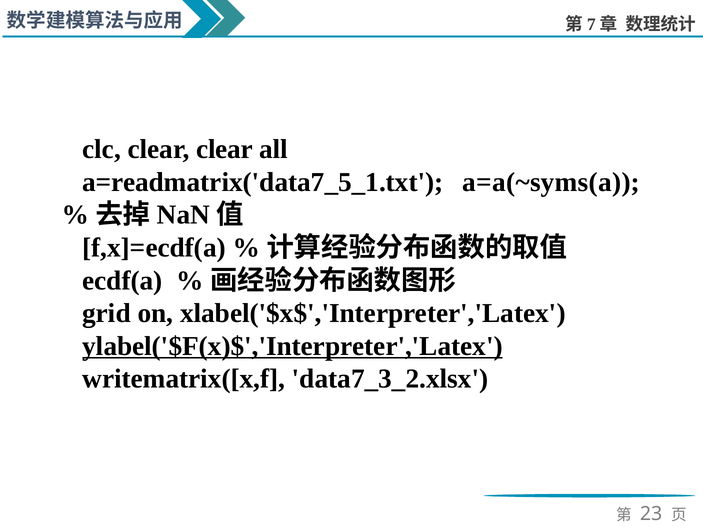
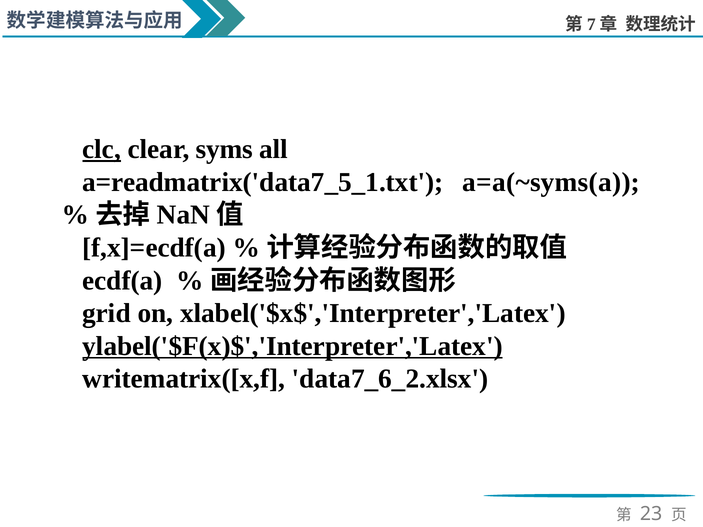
clc underline: none -> present
clear clear: clear -> syms
data7_3_2.xlsx: data7_3_2.xlsx -> data7_6_2.xlsx
